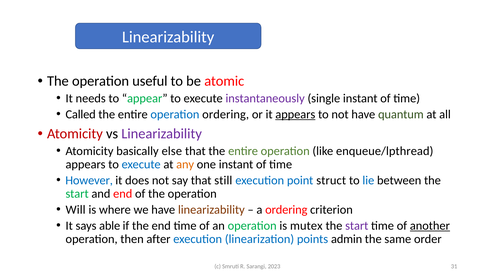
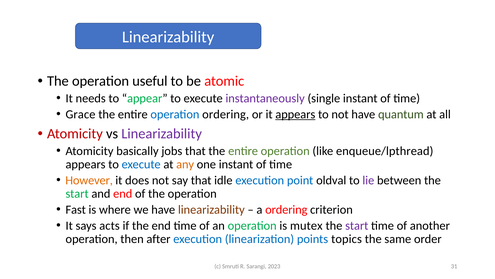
Called: Called -> Grace
else: else -> jobs
However colour: blue -> orange
still: still -> idle
struct: struct -> oldval
lie colour: blue -> purple
Will: Will -> Fast
able: able -> acts
another underline: present -> none
admin: admin -> topics
